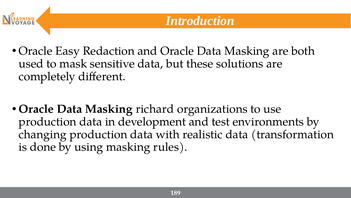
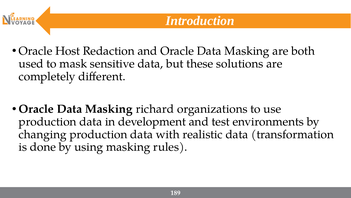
Easy: Easy -> Host
